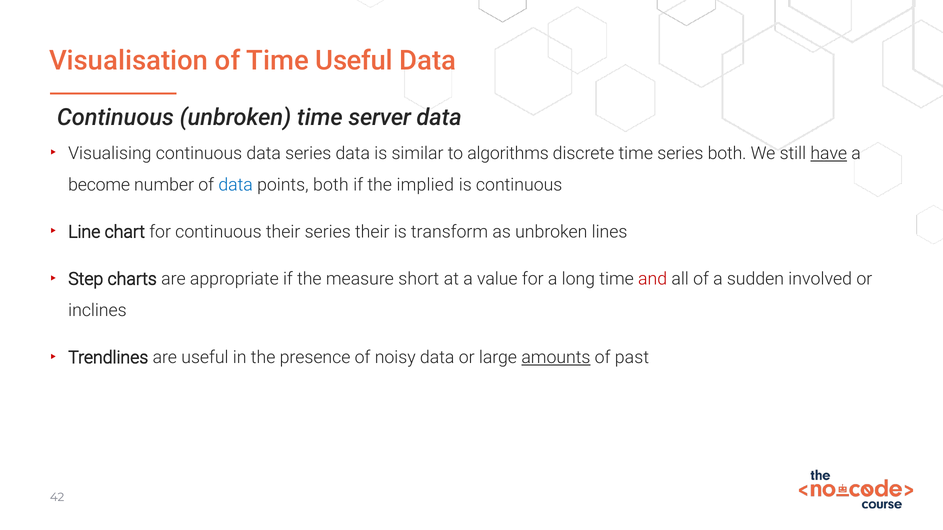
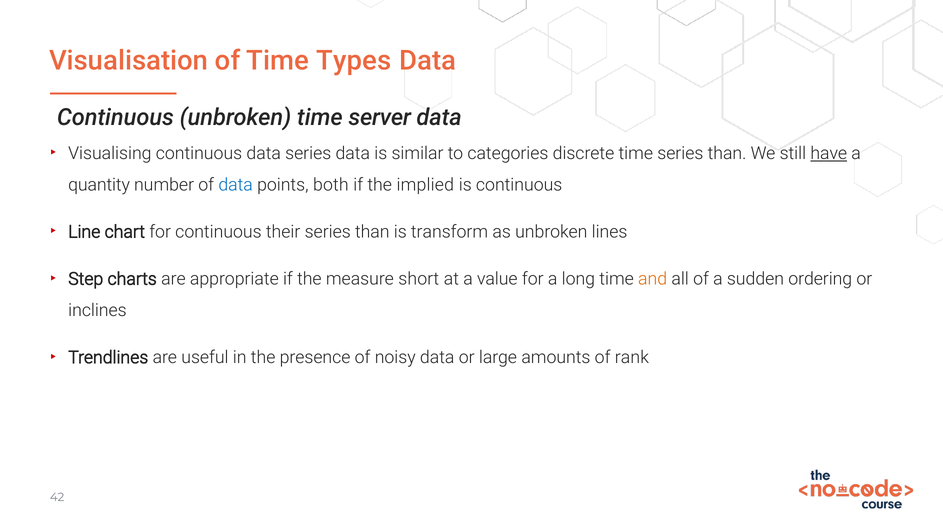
Time Useful: Useful -> Types
algorithms: algorithms -> categories
time series both: both -> than
become: become -> quantity
their at (372, 232): their -> than
and colour: red -> orange
involved: involved -> ordering
amounts underline: present -> none
past: past -> rank
